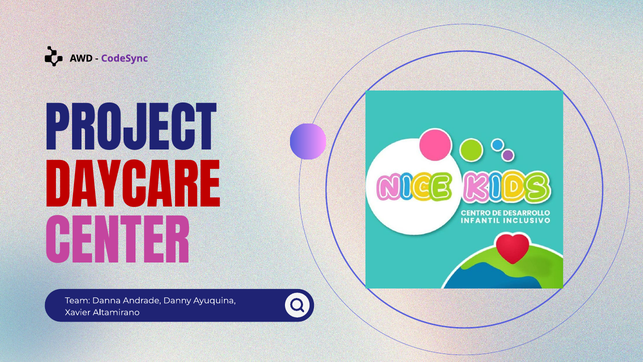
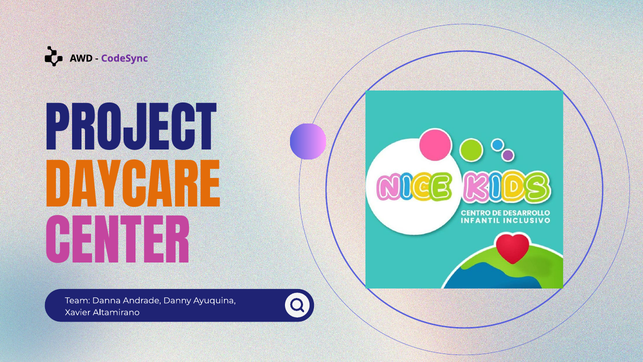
DAYCARE colour: red -> orange
